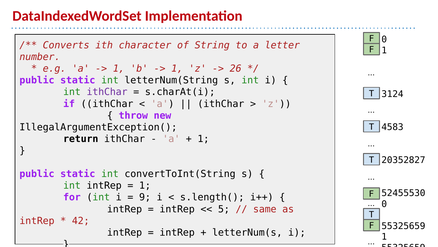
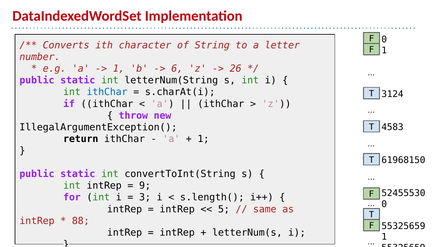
1 at (177, 69): 1 -> 6
ithChar at (107, 92) colour: purple -> blue
20352827: 20352827 -> 61968150
1 at (145, 185): 1 -> 9
9: 9 -> 3
42: 42 -> 88
